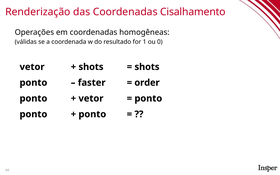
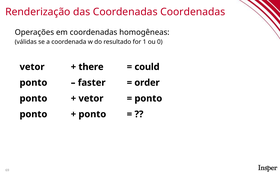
Coordenadas Cisalhamento: Cisalhamento -> Coordenadas
shots at (91, 67): shots -> there
shots at (147, 67): shots -> could
